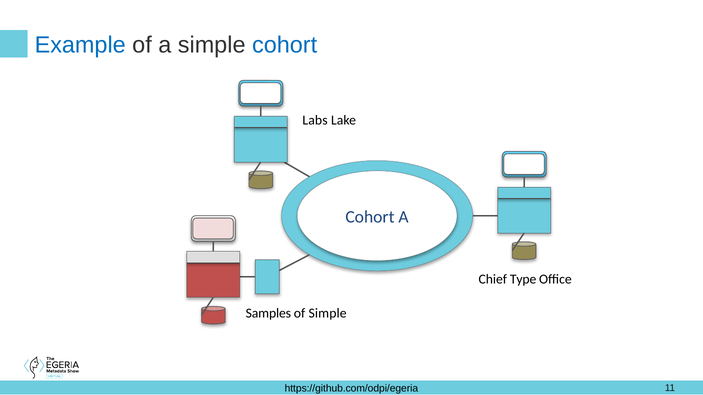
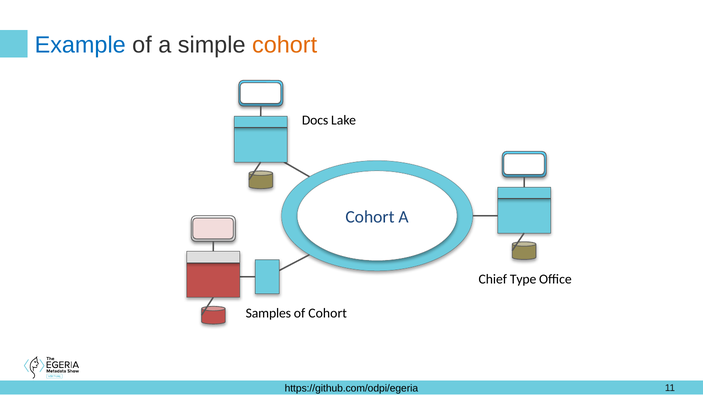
cohort at (285, 45) colour: blue -> orange
Labs: Labs -> Docs
of Simple: Simple -> Cohort
